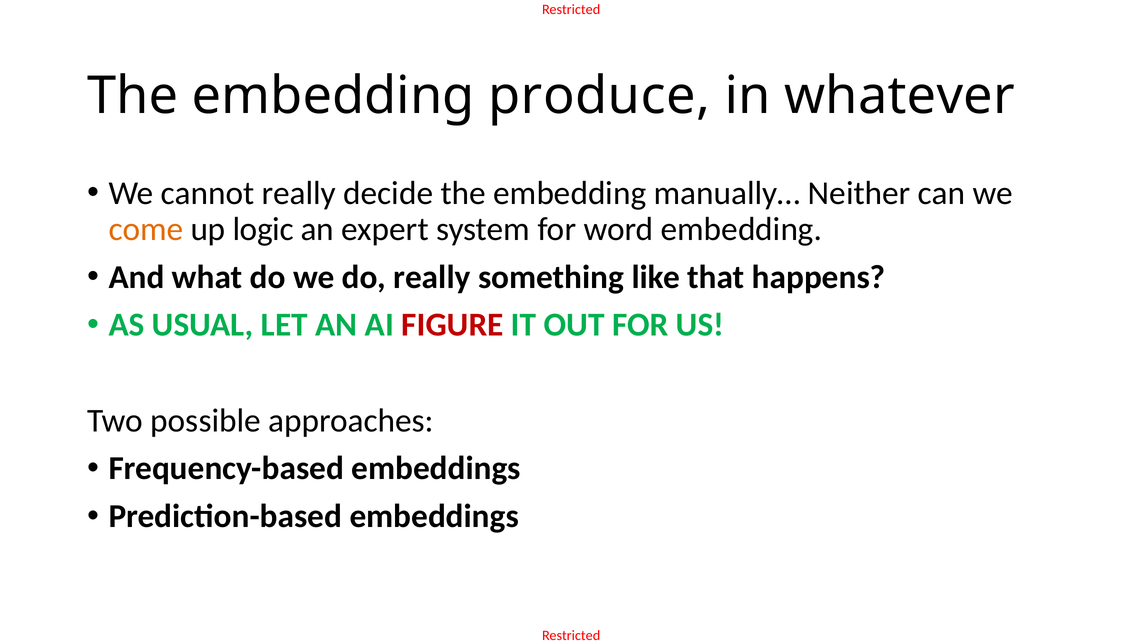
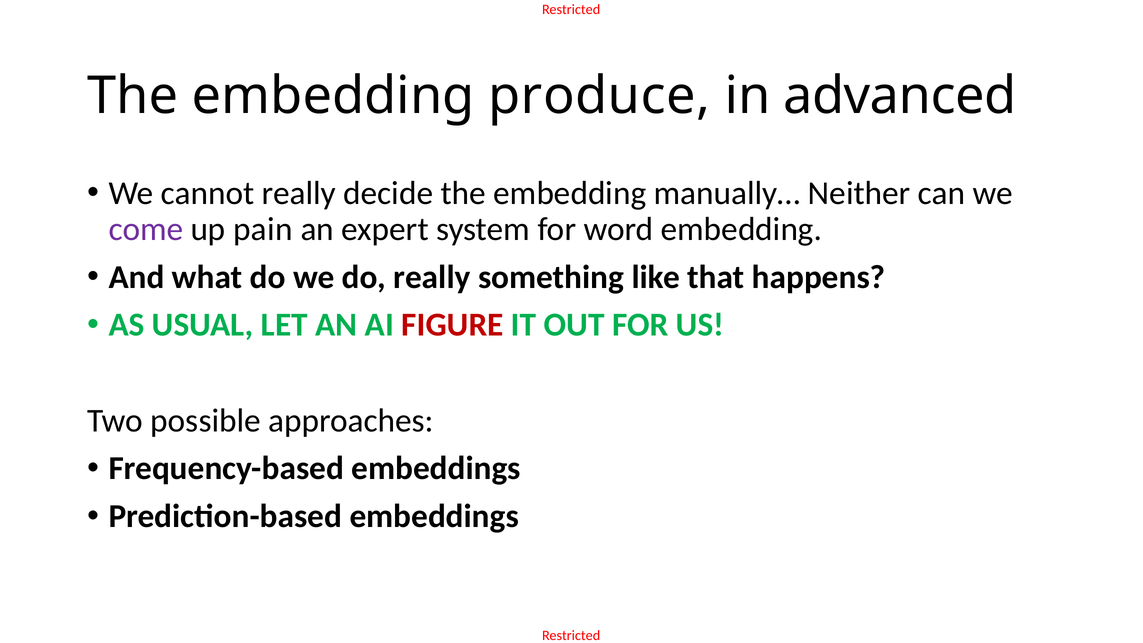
whatever: whatever -> advanced
come colour: orange -> purple
logic: logic -> pain
